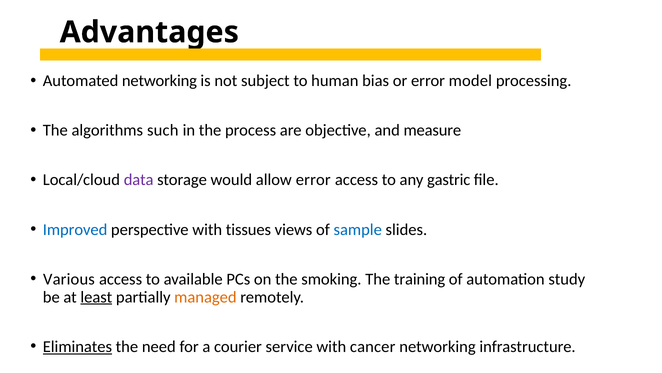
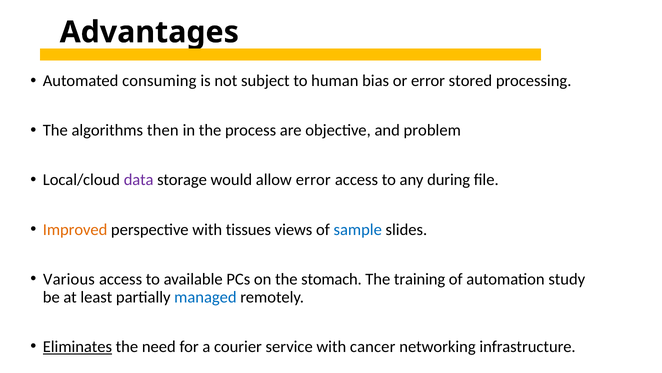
Automated networking: networking -> consuming
model: model -> stored
such: such -> then
measure: measure -> problem
gastric: gastric -> during
Improved colour: blue -> orange
smoking: smoking -> stomach
least underline: present -> none
managed colour: orange -> blue
